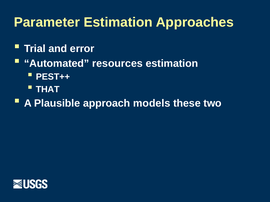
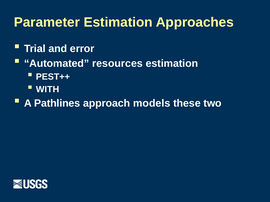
THAT: THAT -> WITH
Plausible: Plausible -> Pathlines
